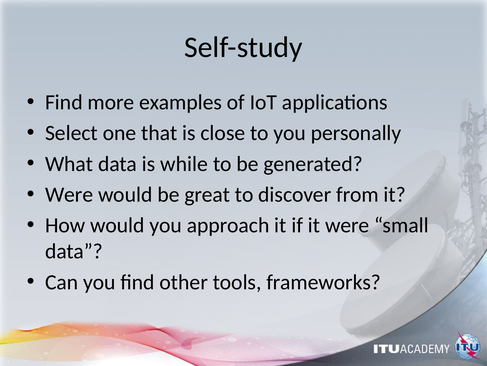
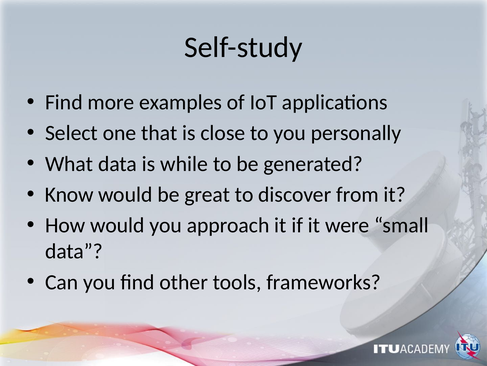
Were at (69, 194): Were -> Know
